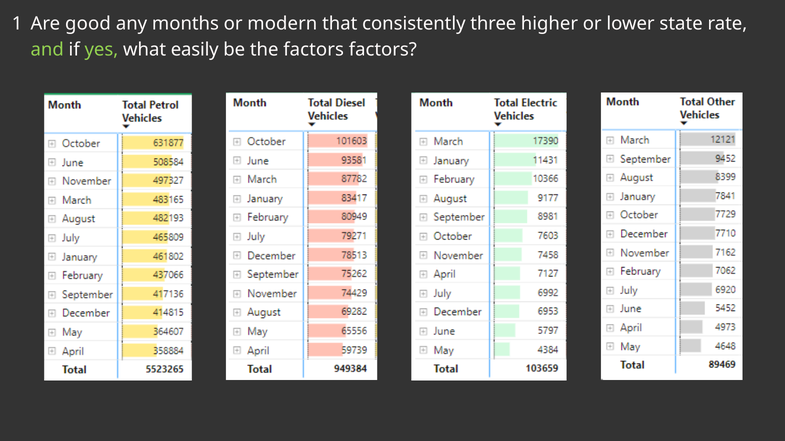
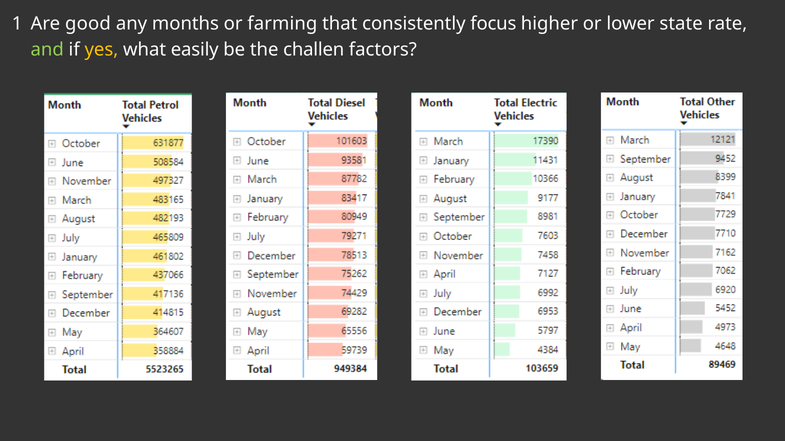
modern: modern -> farming
three: three -> focus
yes colour: light green -> yellow
the factors: factors -> challen
